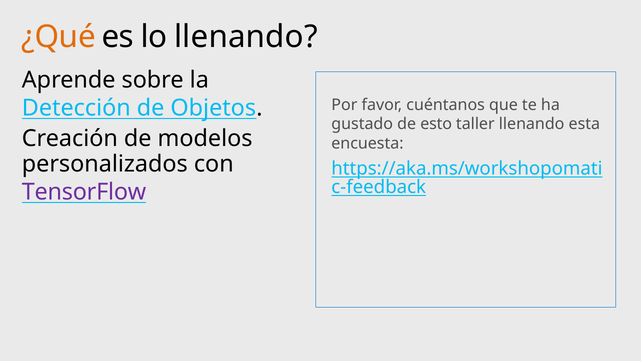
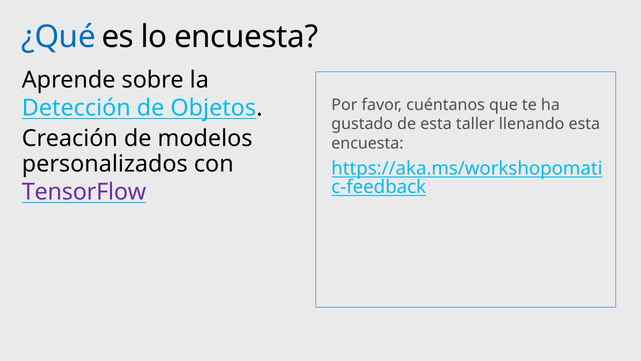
¿Qué colour: orange -> blue
lo llenando: llenando -> encuesta
de esto: esto -> esta
